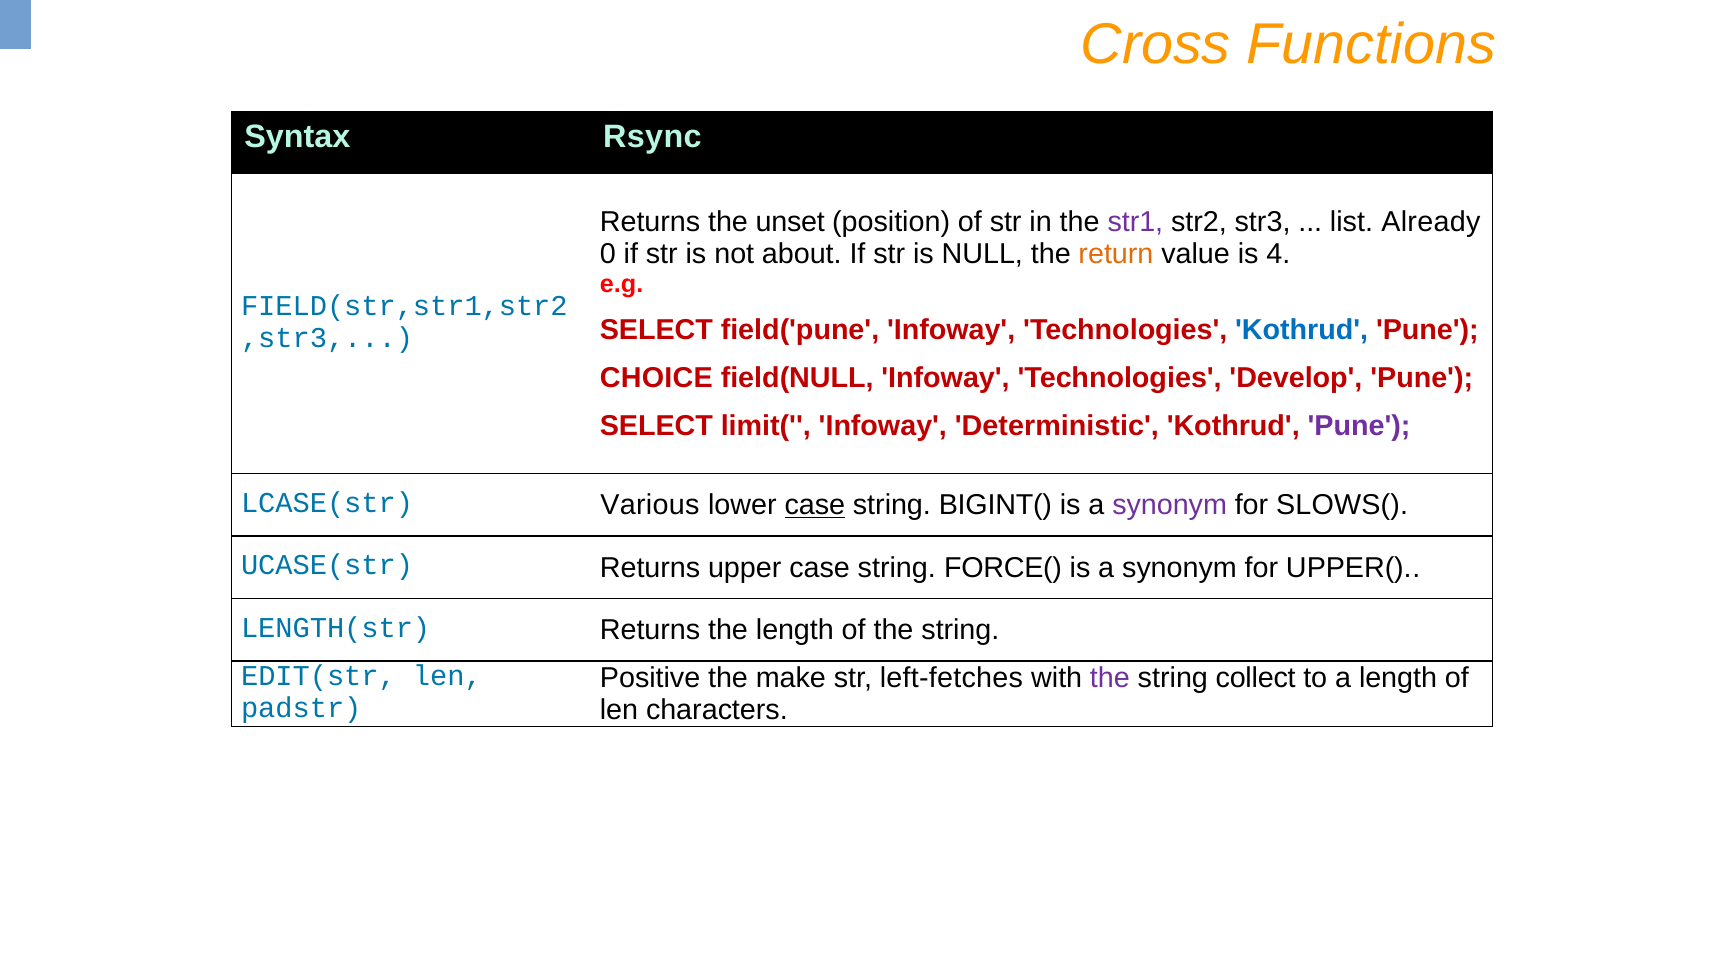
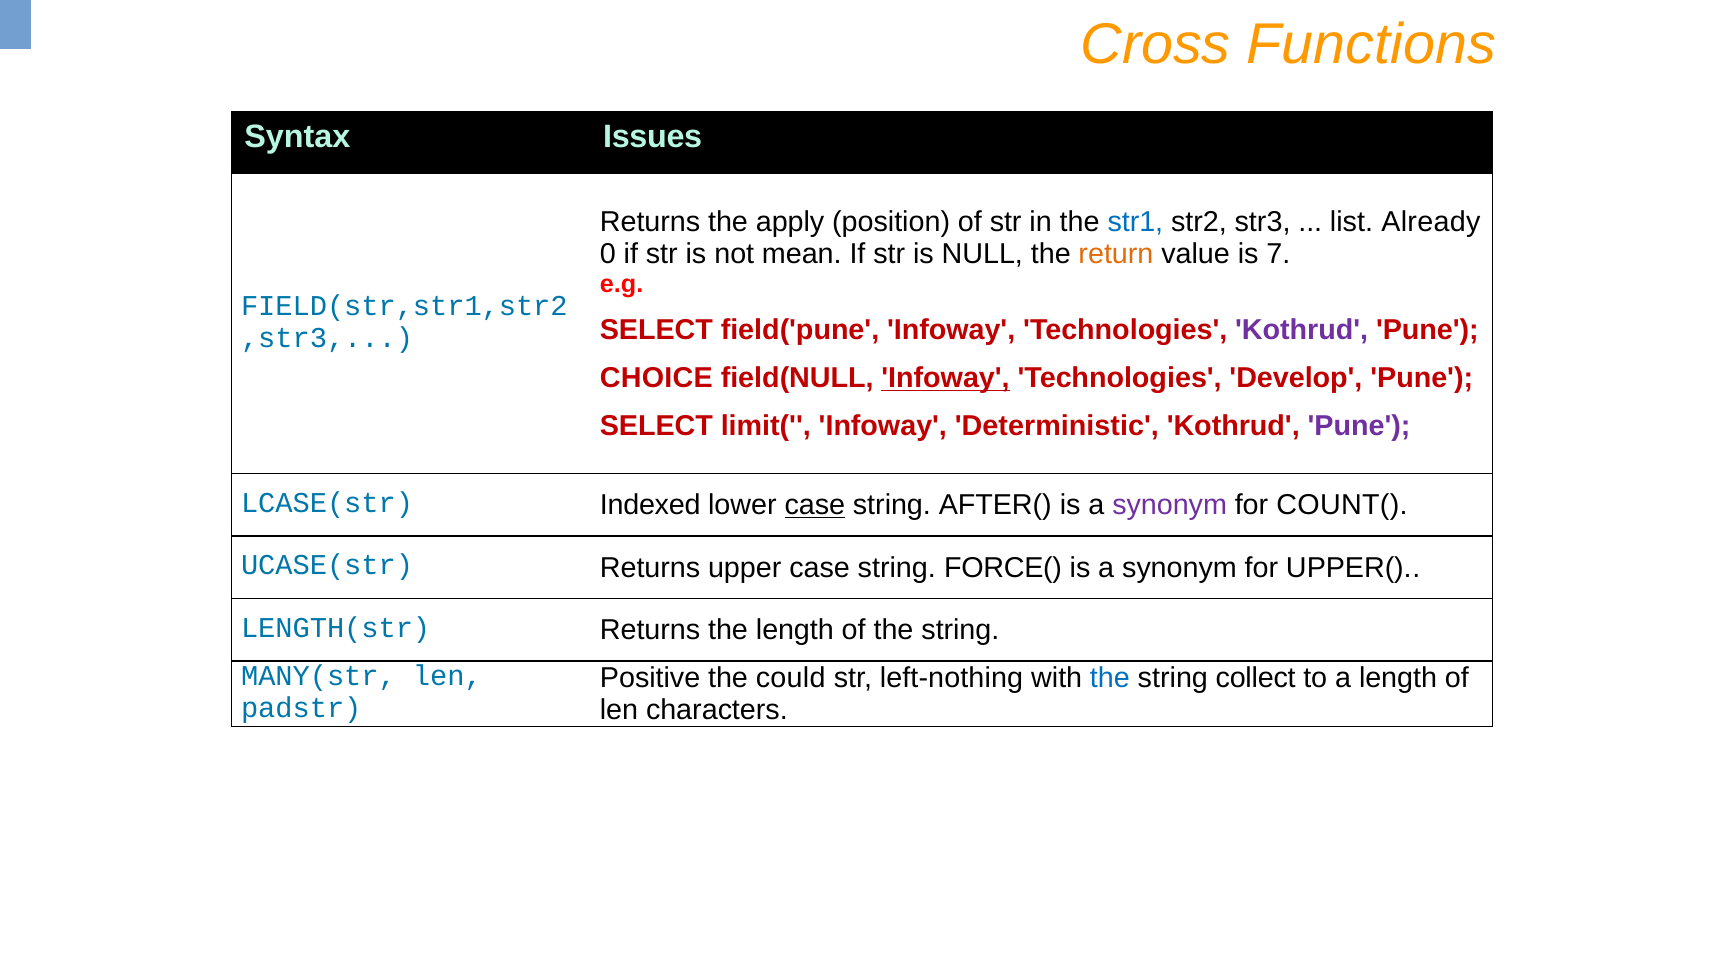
Rsync: Rsync -> Issues
unset: unset -> apply
str1 colour: purple -> blue
about: about -> mean
4: 4 -> 7
Kothrud at (1302, 330) colour: blue -> purple
Infoway at (946, 378) underline: none -> present
Various: Various -> Indexed
BIGINT(: BIGINT( -> AFTER(
SLOWS(: SLOWS( -> COUNT(
make: make -> could
left-fetches: left-fetches -> left-nothing
the at (1110, 678) colour: purple -> blue
EDIT(str: EDIT(str -> MANY(str
